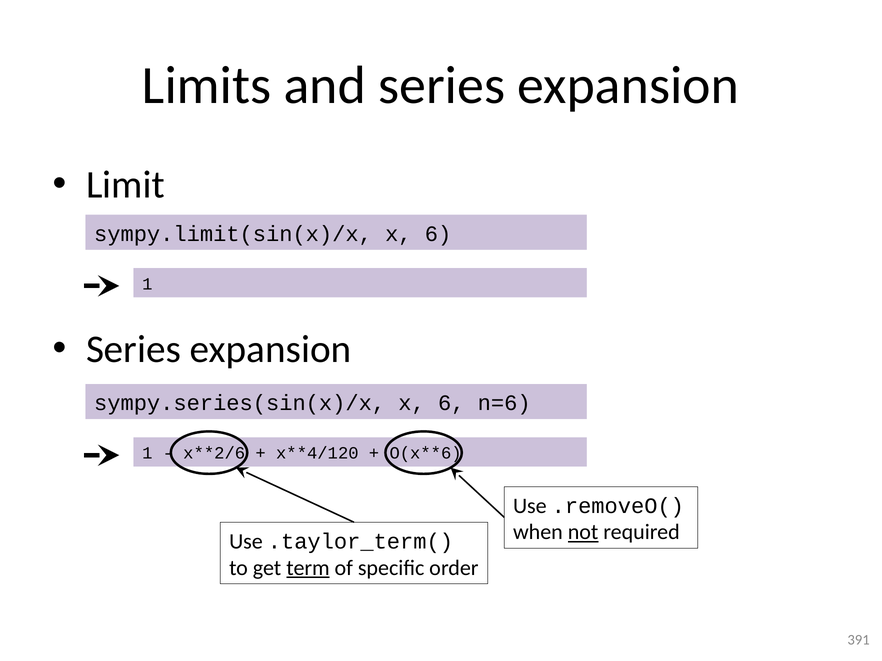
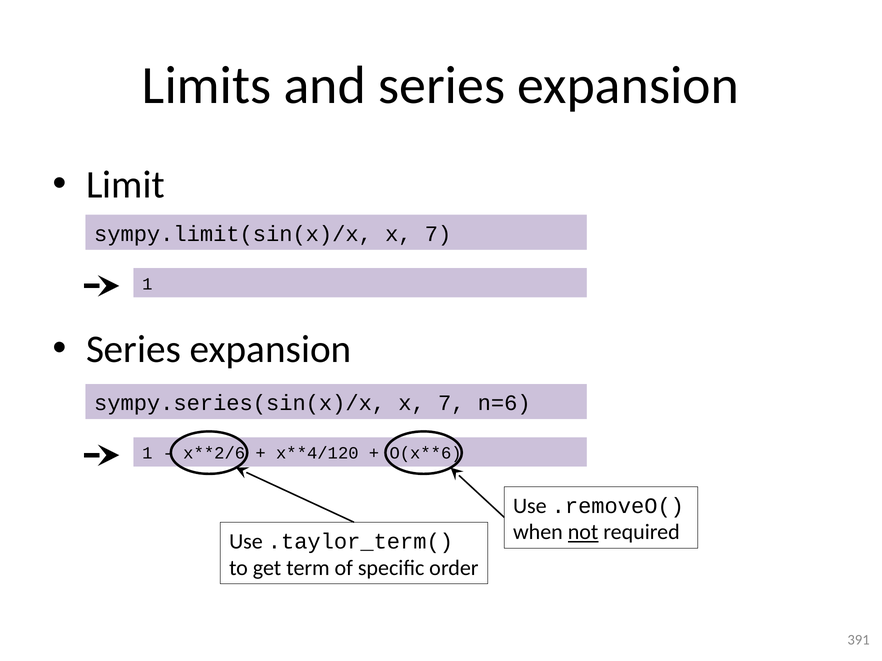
sympy.limit(sin(x)/x x 6: 6 -> 7
sympy.series(sin(x)/x x 6: 6 -> 7
term underline: present -> none
